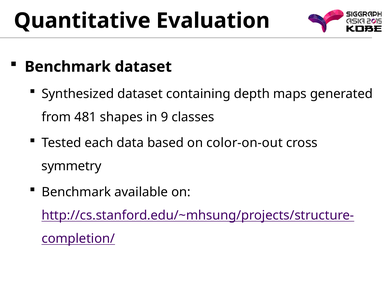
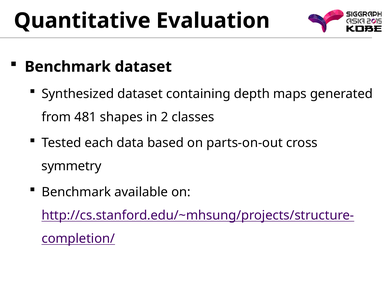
9: 9 -> 2
color-on-out: color-on-out -> parts-on-out
